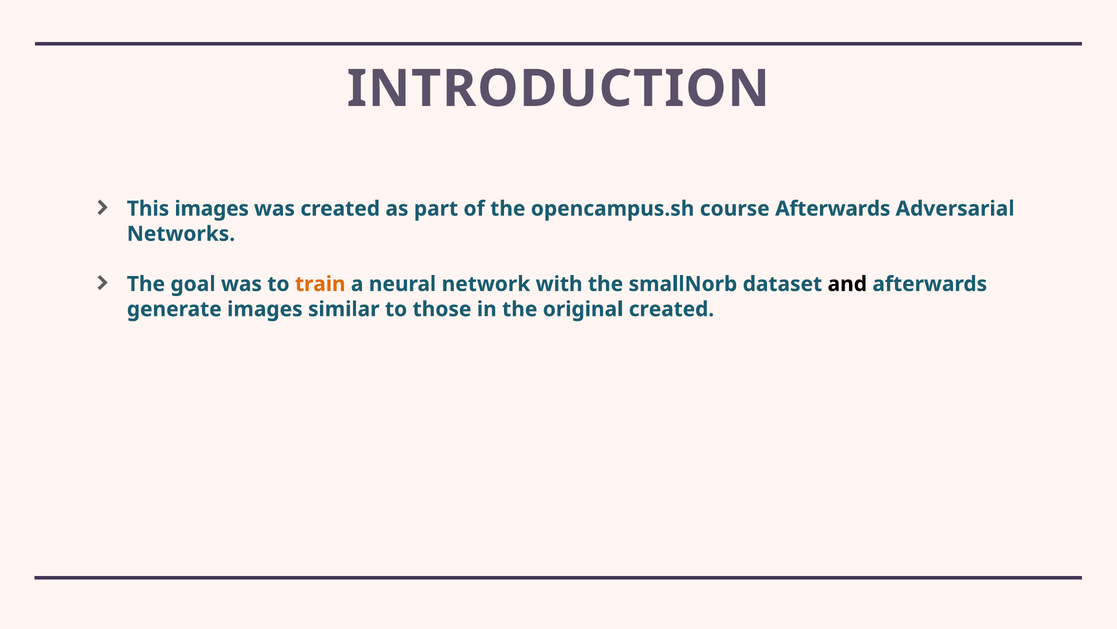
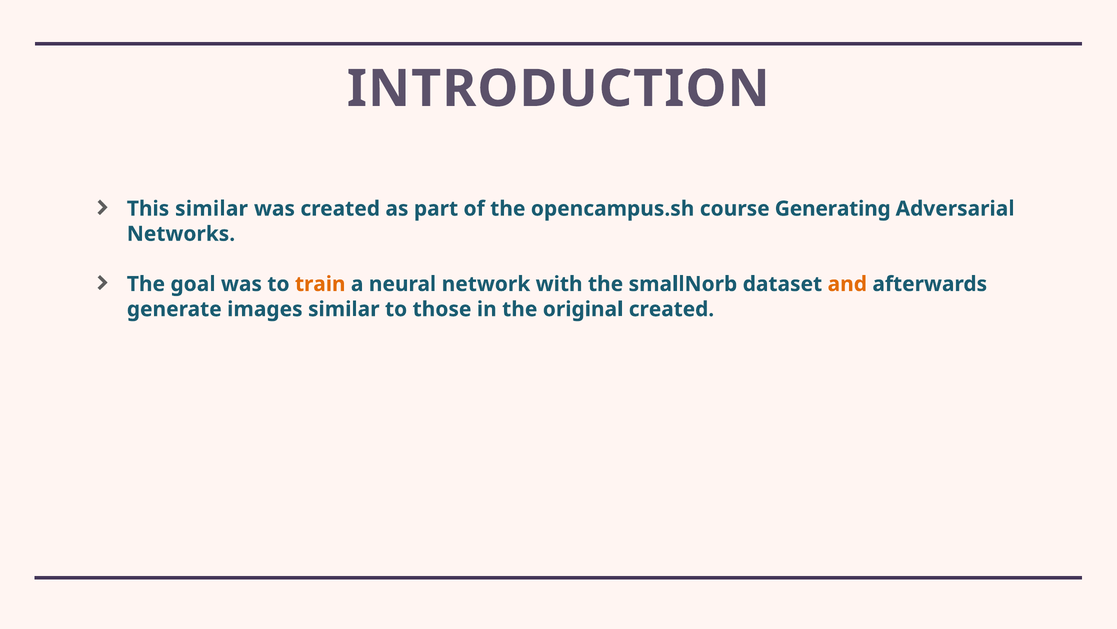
This images: images -> similar
course Afterwards: Afterwards -> Generating
and colour: black -> orange
